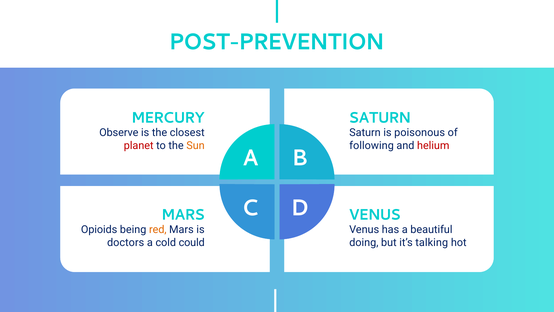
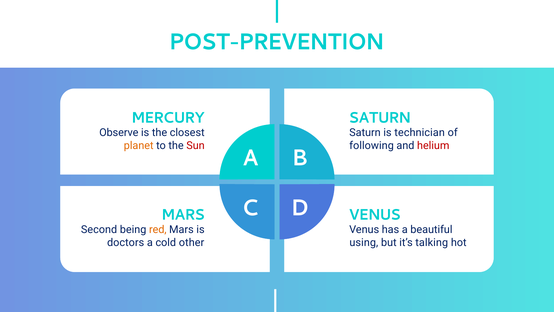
poisonous: poisonous -> technician
planet colour: red -> orange
Sun colour: orange -> red
Opioids: Opioids -> Second
could: could -> other
doing: doing -> using
